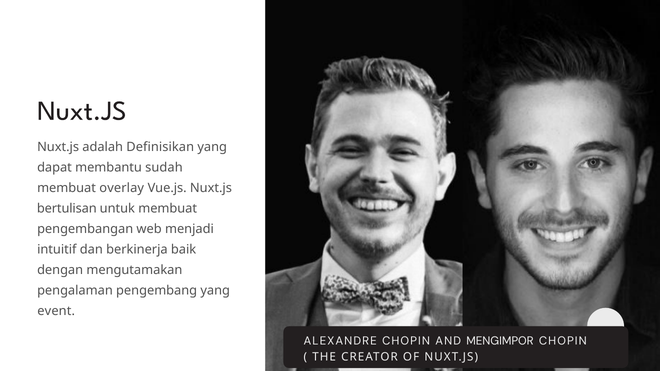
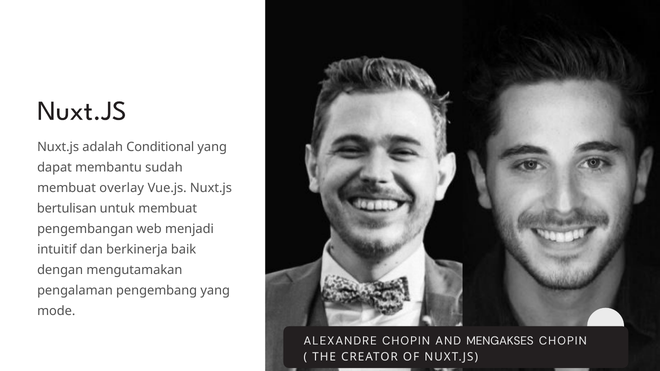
Definisikan: Definisikan -> Conditional
event: event -> mode
MENGIMPOR: MENGIMPOR -> MENGAKSES
